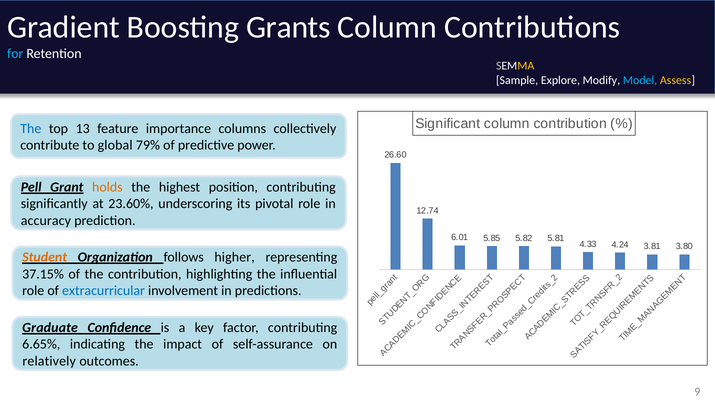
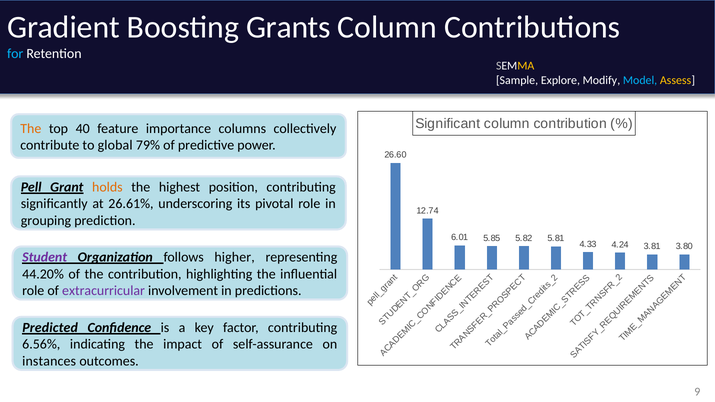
The at (31, 129) colour: blue -> orange
13: 13 -> 40
23.60%: 23.60% -> 26.61%
accuracy: accuracy -> grouping
Student colour: orange -> purple
37.15%: 37.15% -> 44.20%
extracurricular colour: blue -> purple
Graduate: Graduate -> Predicted
6.65%: 6.65% -> 6.56%
relatively: relatively -> instances
